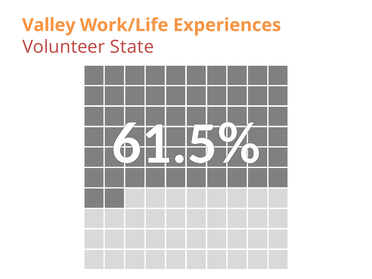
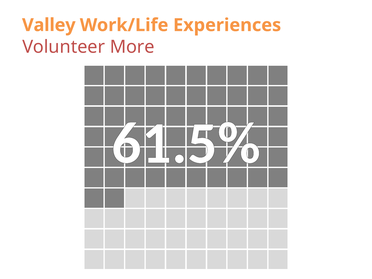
State: State -> More
